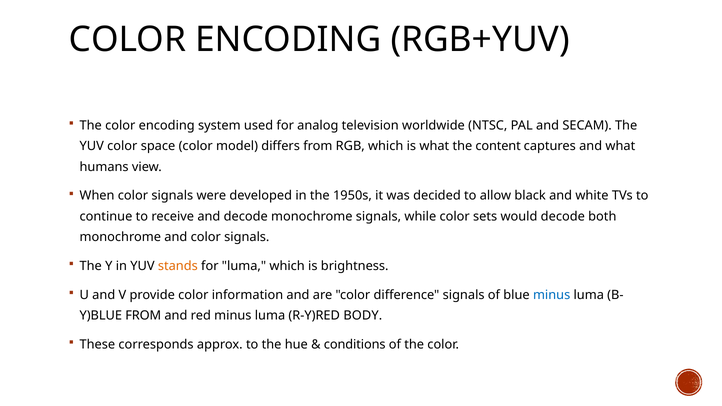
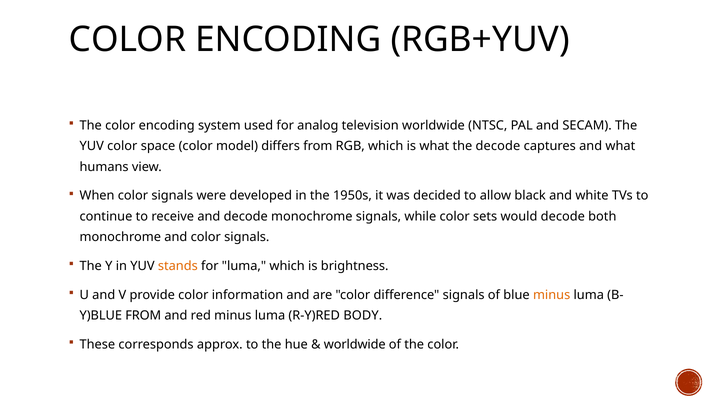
the content: content -> decode
minus at (552, 295) colour: blue -> orange
conditions at (355, 344): conditions -> worldwide
